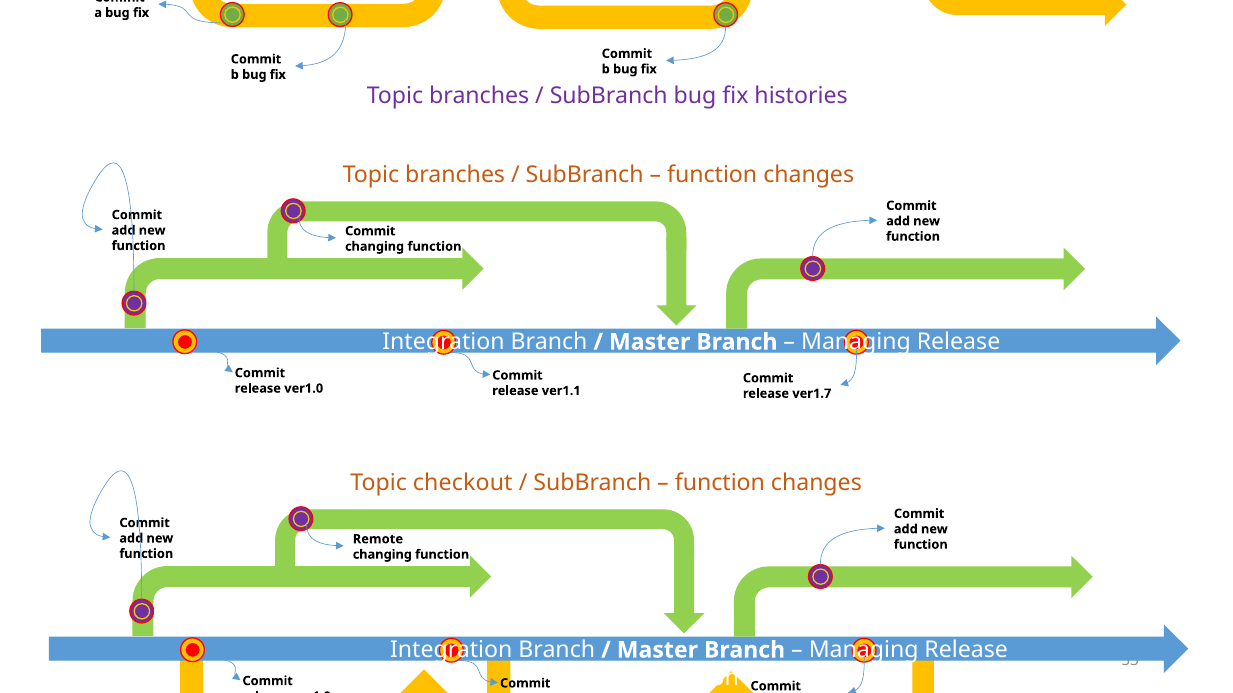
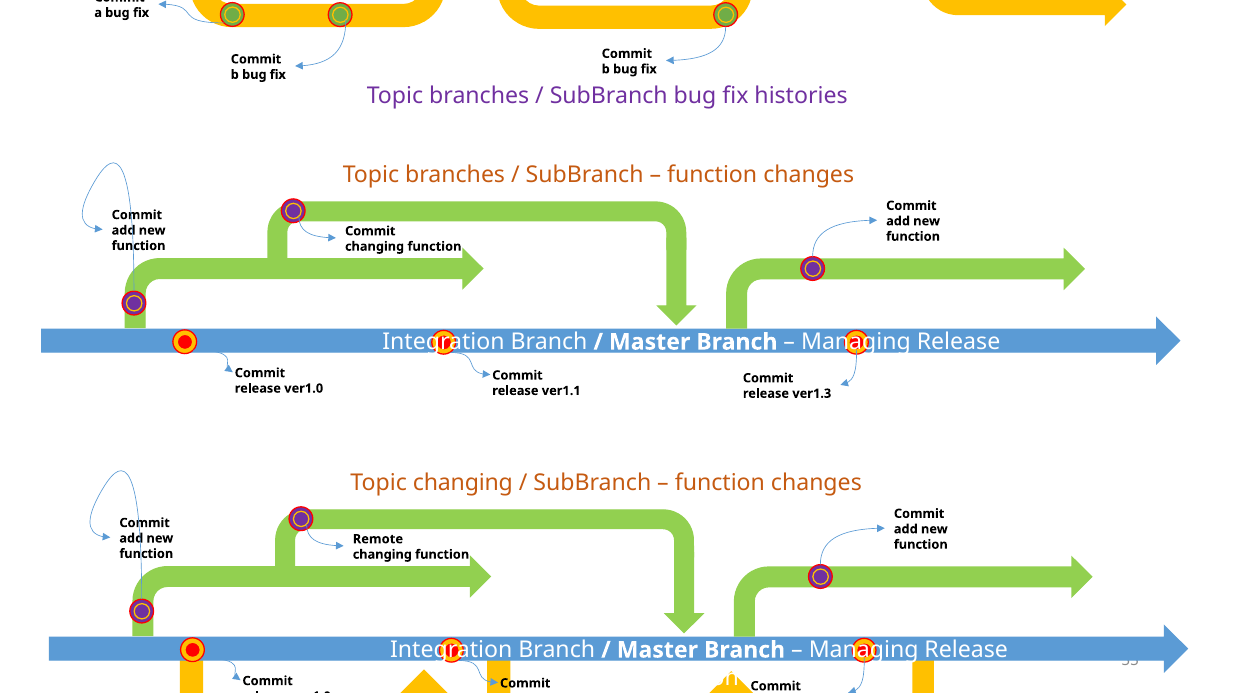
ver1.7: ver1.7 -> ver1.3
Topic checkout: checkout -> changing
